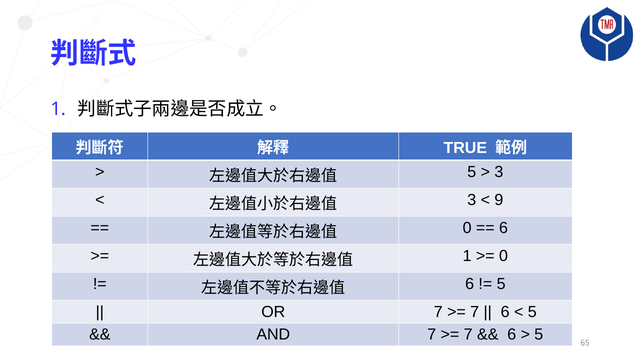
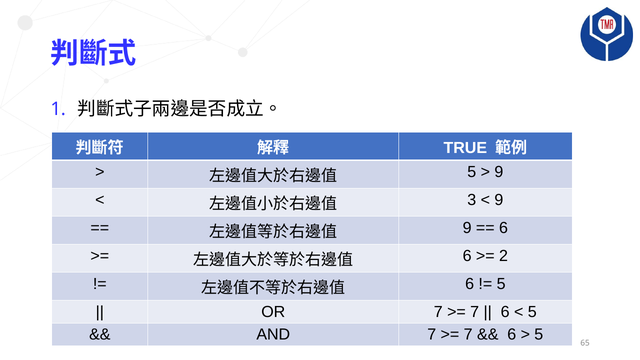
3 at (499, 172): 3 -> 9
0 at (467, 228): 0 -> 9
1 at (467, 256): 1 -> 6
0 at (504, 256): 0 -> 2
